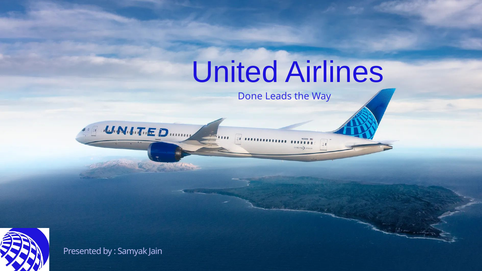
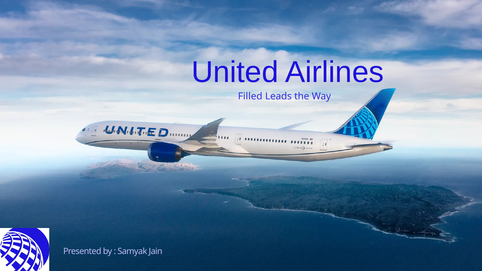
Done: Done -> Filled
